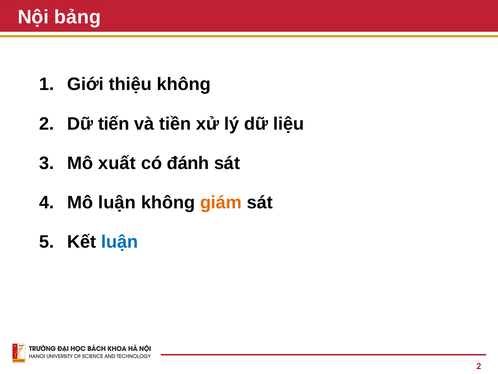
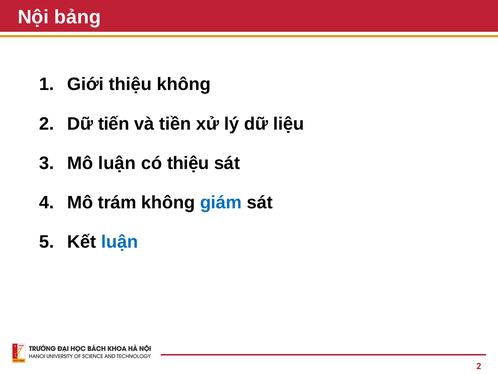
Mô xuất: xuất -> luận
có đánh: đánh -> thiệu
Mô luận: luận -> trám
giám colour: orange -> blue
